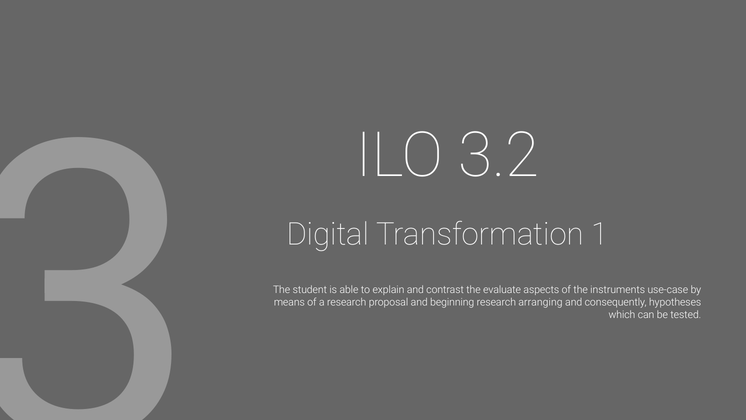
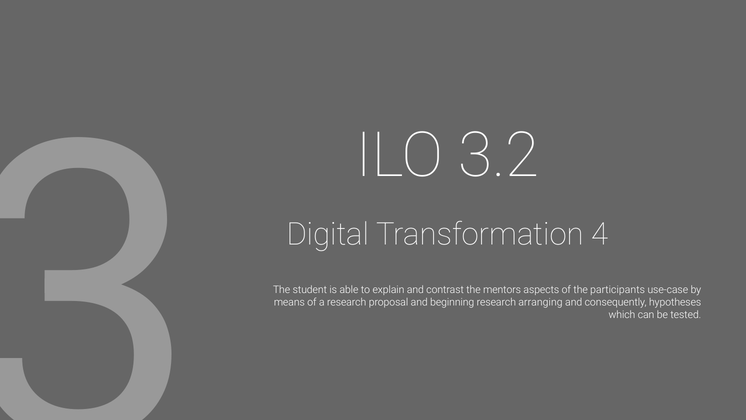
1: 1 -> 4
evaluate: evaluate -> mentors
instruments: instruments -> participants
